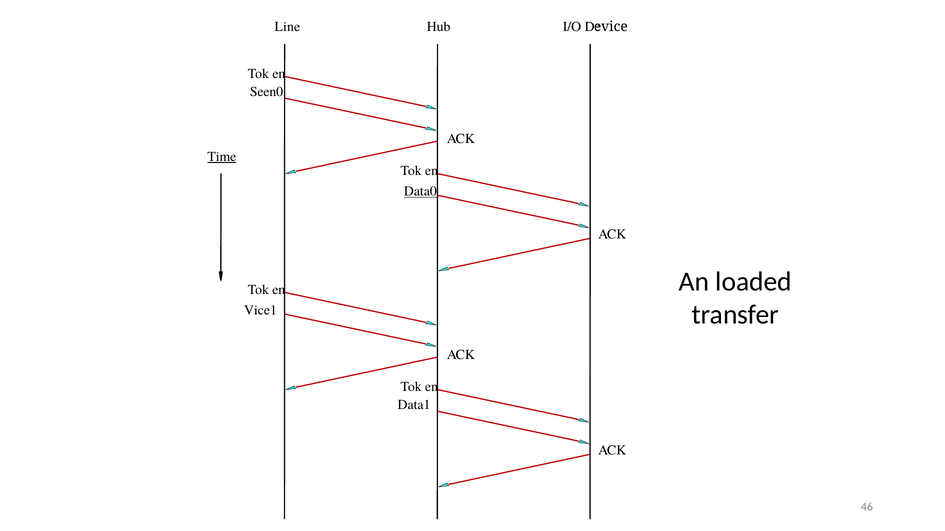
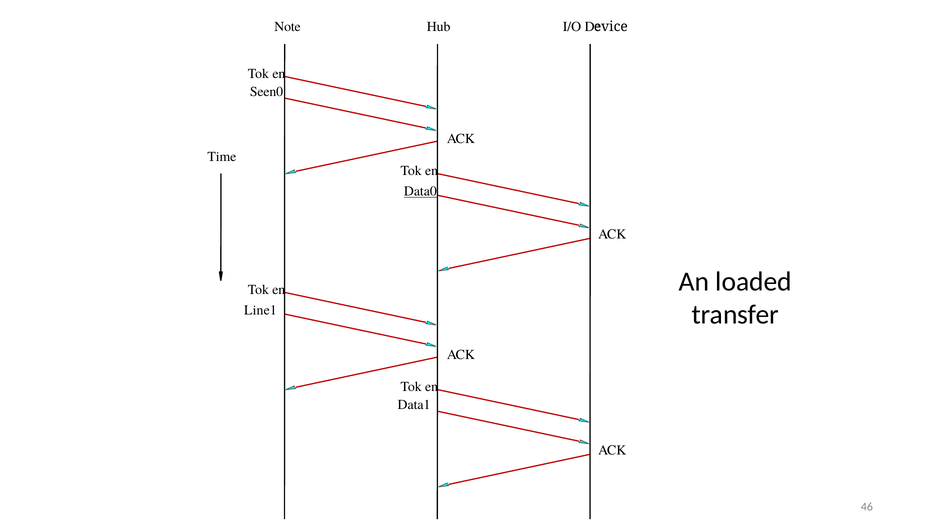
Line: Line -> Note
Time underline: present -> none
Vice1: Vice1 -> Line1
